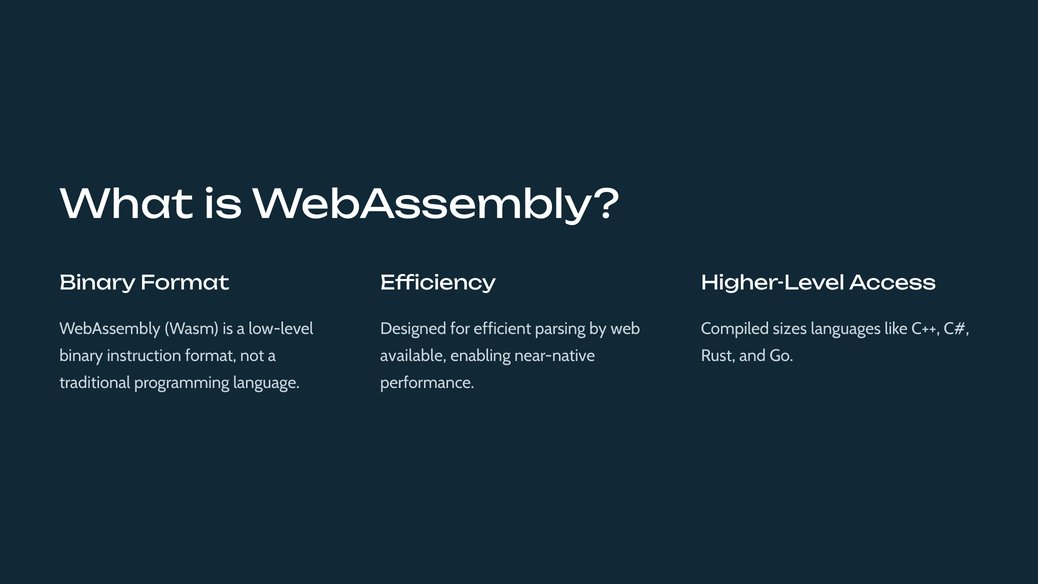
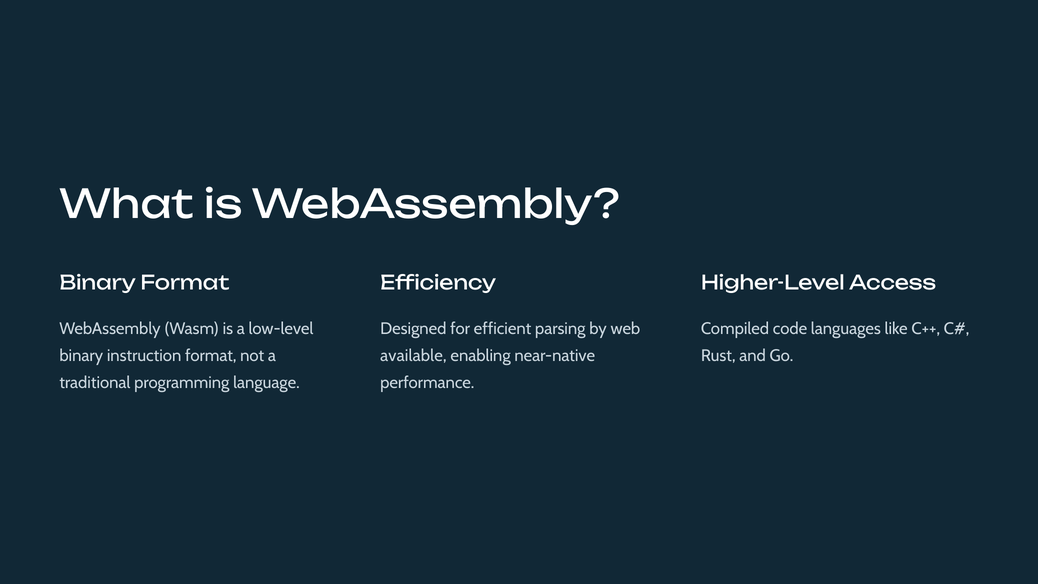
sizes: sizes -> code
